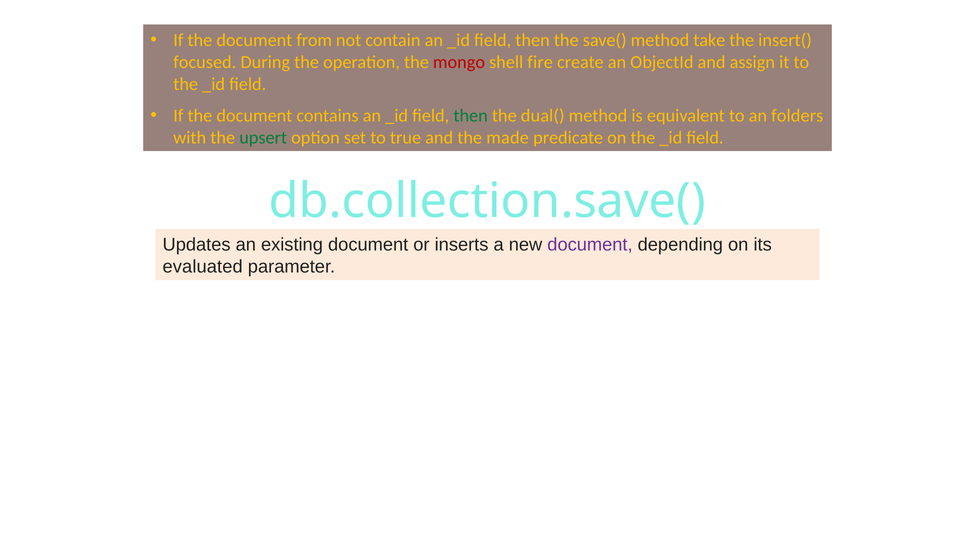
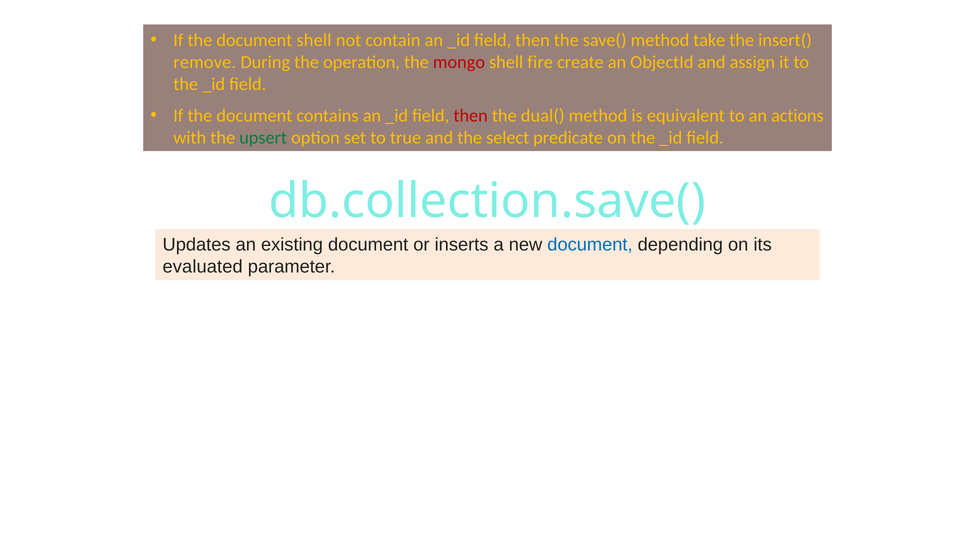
document from: from -> shell
focused: focused -> remove
then at (471, 116) colour: green -> red
folders: folders -> actions
made: made -> select
document at (590, 245) colour: purple -> blue
